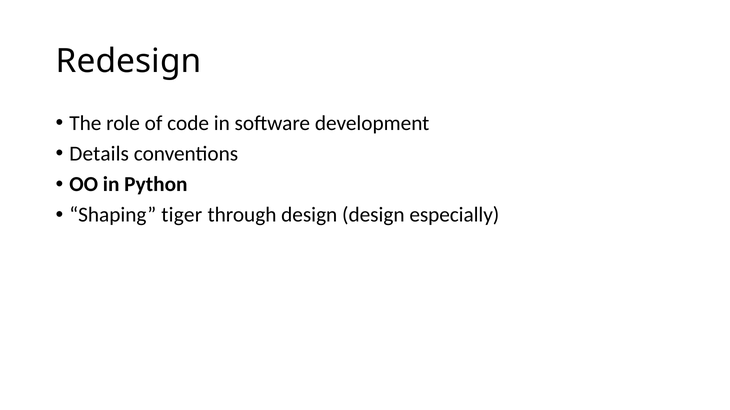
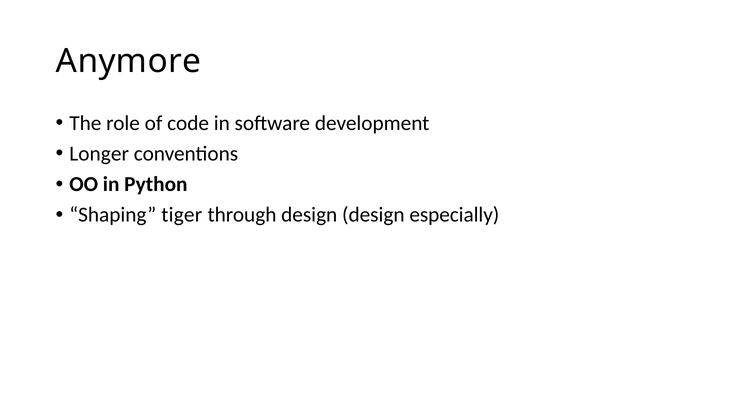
Redesign: Redesign -> Anymore
Details: Details -> Longer
